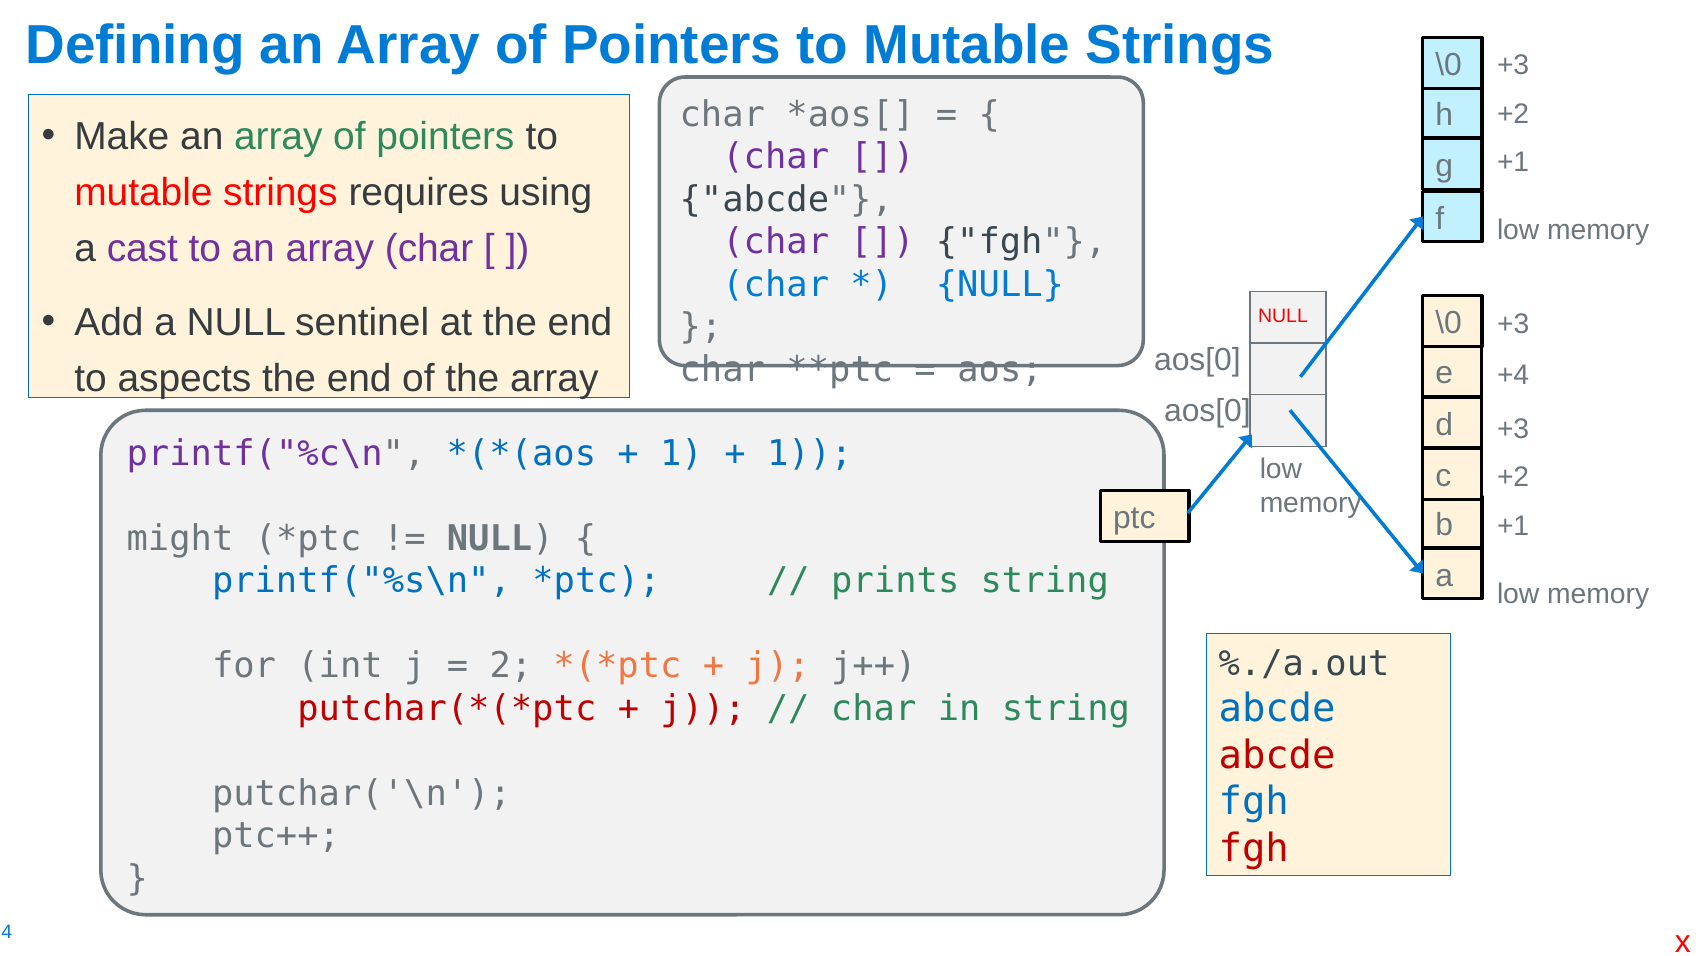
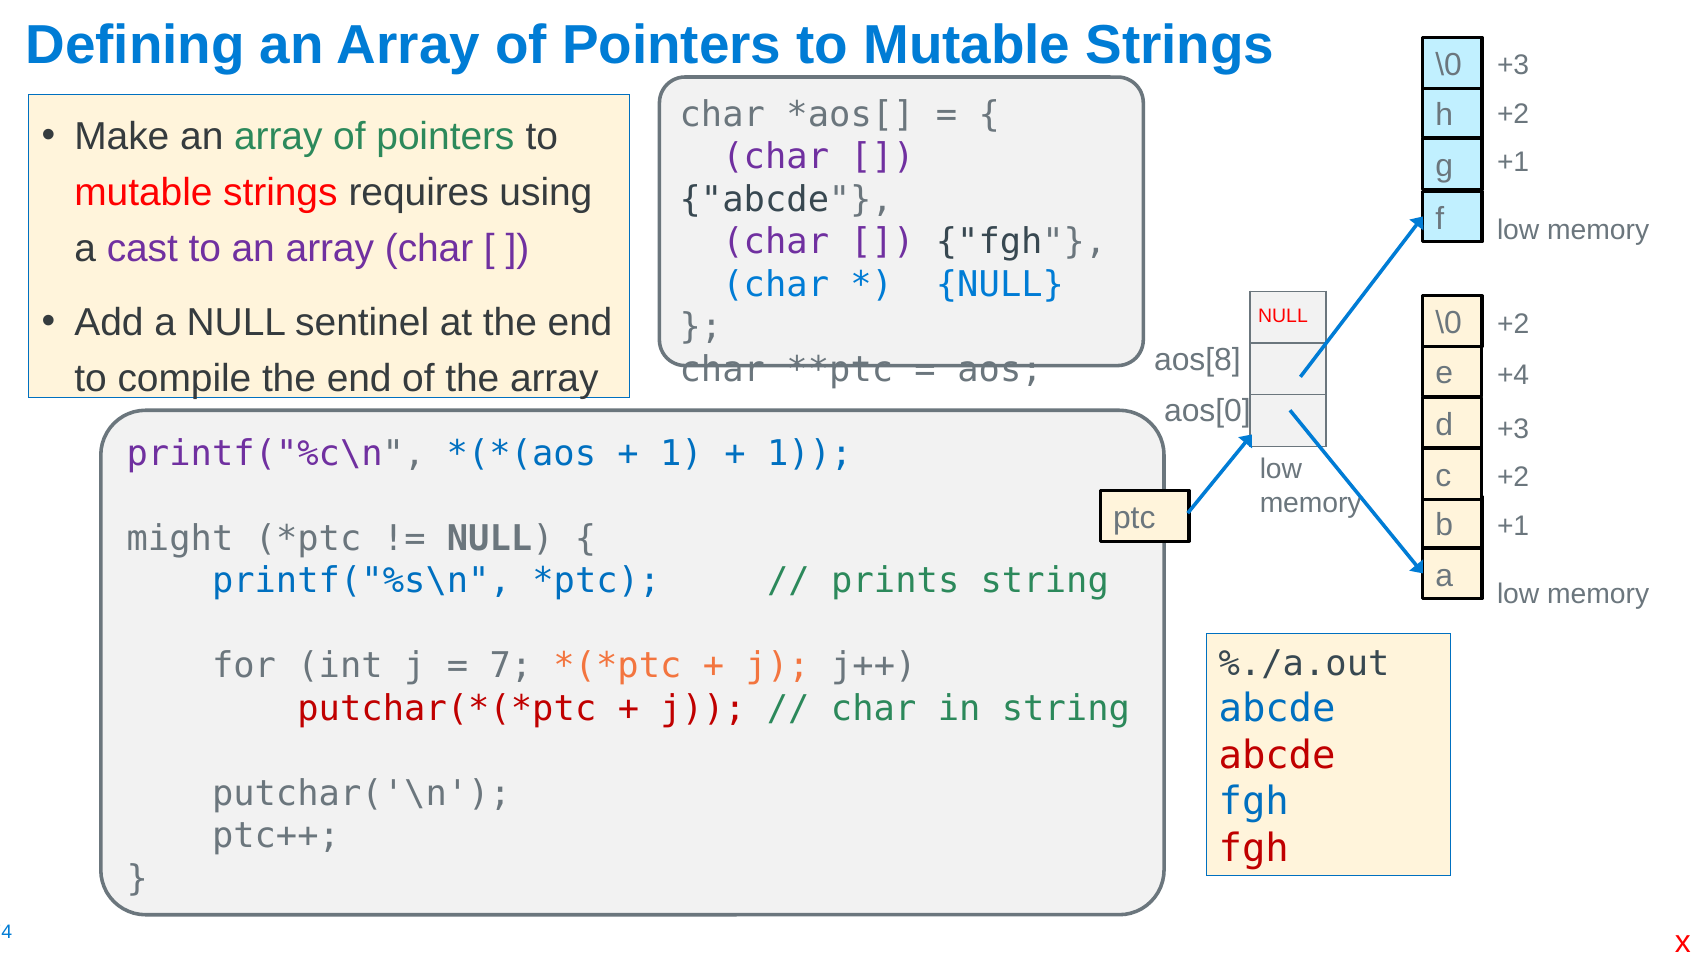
+3 at (1513, 325): +3 -> +2
aos[0 at (1197, 360): aos[0 -> aos[8
aspects: aspects -> compile
2: 2 -> 7
